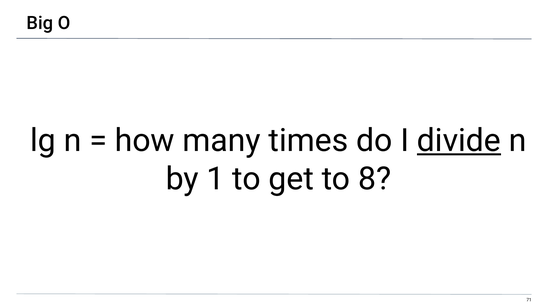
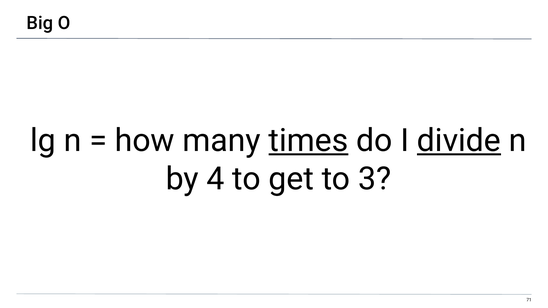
times underline: none -> present
1: 1 -> 4
8: 8 -> 3
